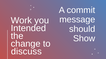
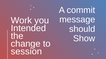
discuss: discuss -> session
